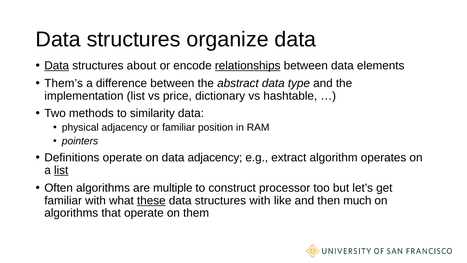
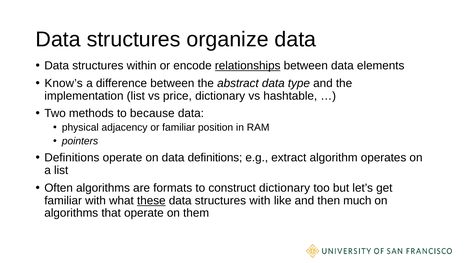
Data at (57, 66) underline: present -> none
about: about -> within
Them’s: Them’s -> Know’s
similarity: similarity -> because
data adjacency: adjacency -> definitions
list at (61, 170) underline: present -> none
multiple: multiple -> formats
construct processor: processor -> dictionary
